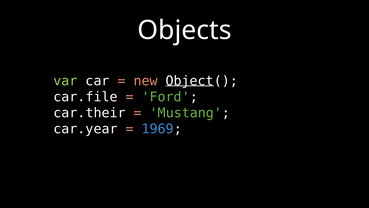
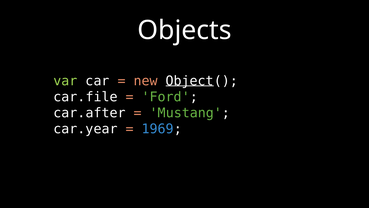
car.their: car.their -> car.after
